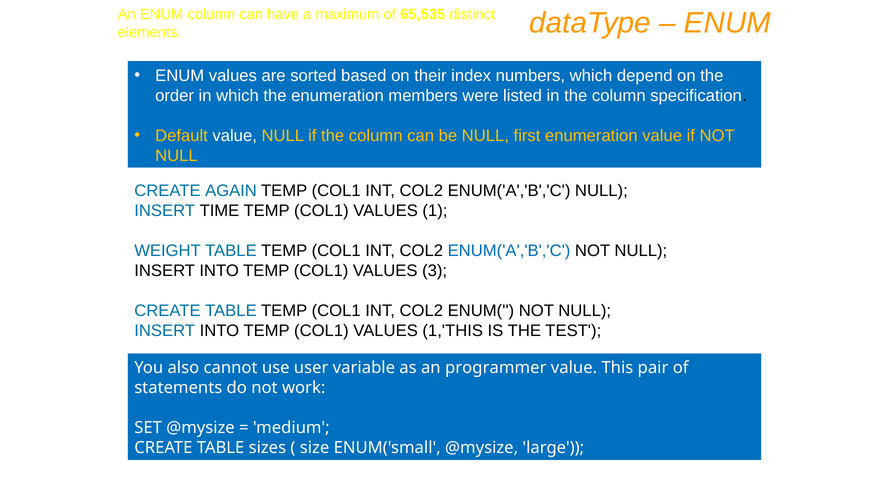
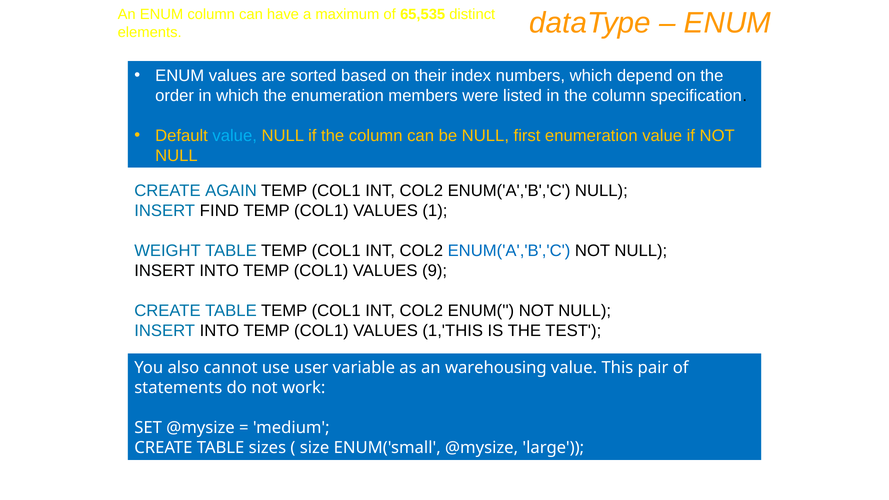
value at (235, 136) colour: white -> light blue
TIME: TIME -> FIND
3: 3 -> 9
programmer: programmer -> warehousing
